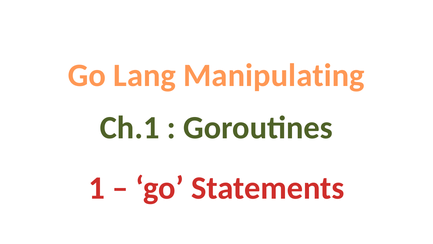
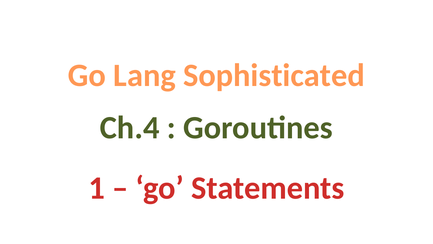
Manipulating: Manipulating -> Sophisticated
Ch.1: Ch.1 -> Ch.4
